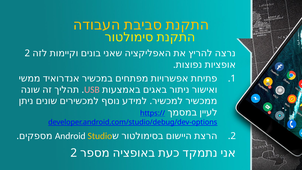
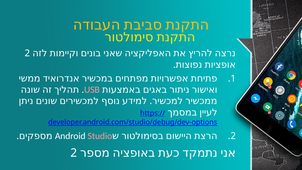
Studio colour: yellow -> pink
